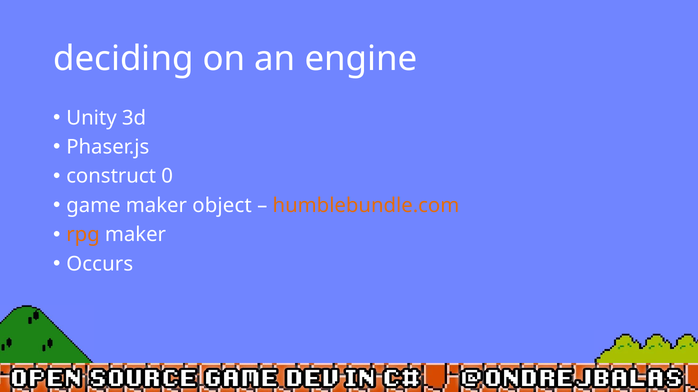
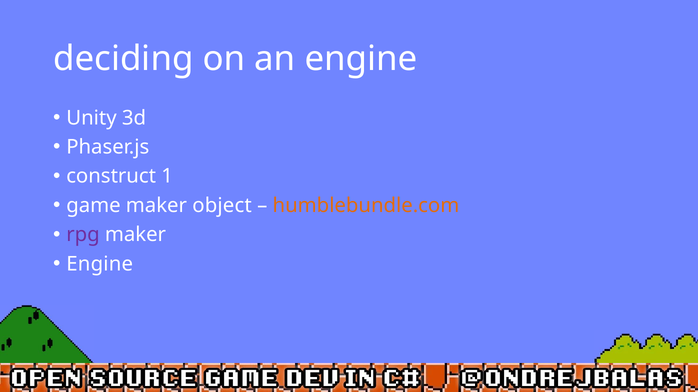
0: 0 -> 1
rpg colour: orange -> purple
Occurs at (100, 264): Occurs -> Engine
